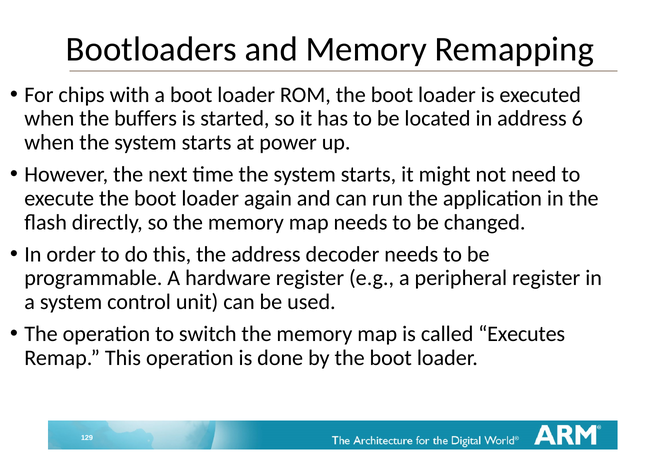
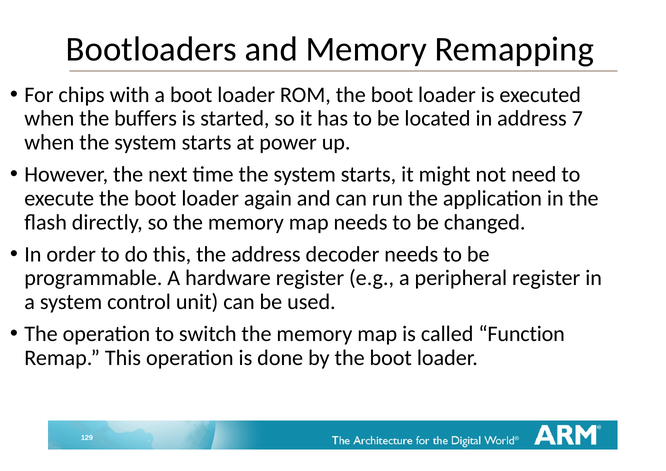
6: 6 -> 7
Executes: Executes -> Function
